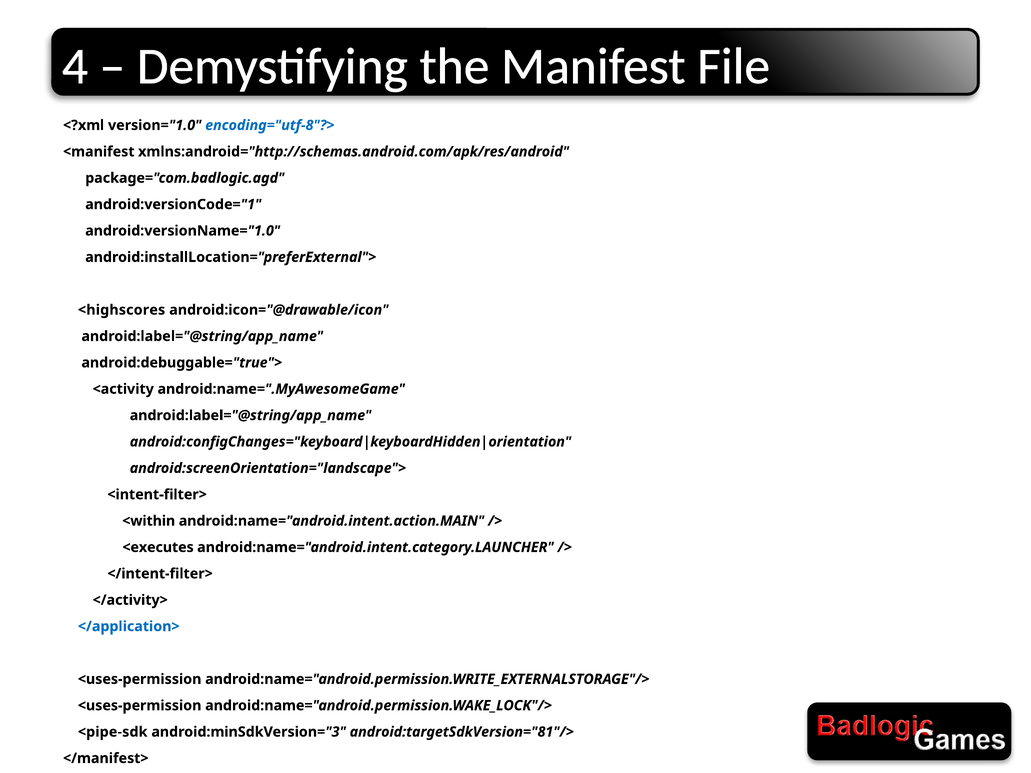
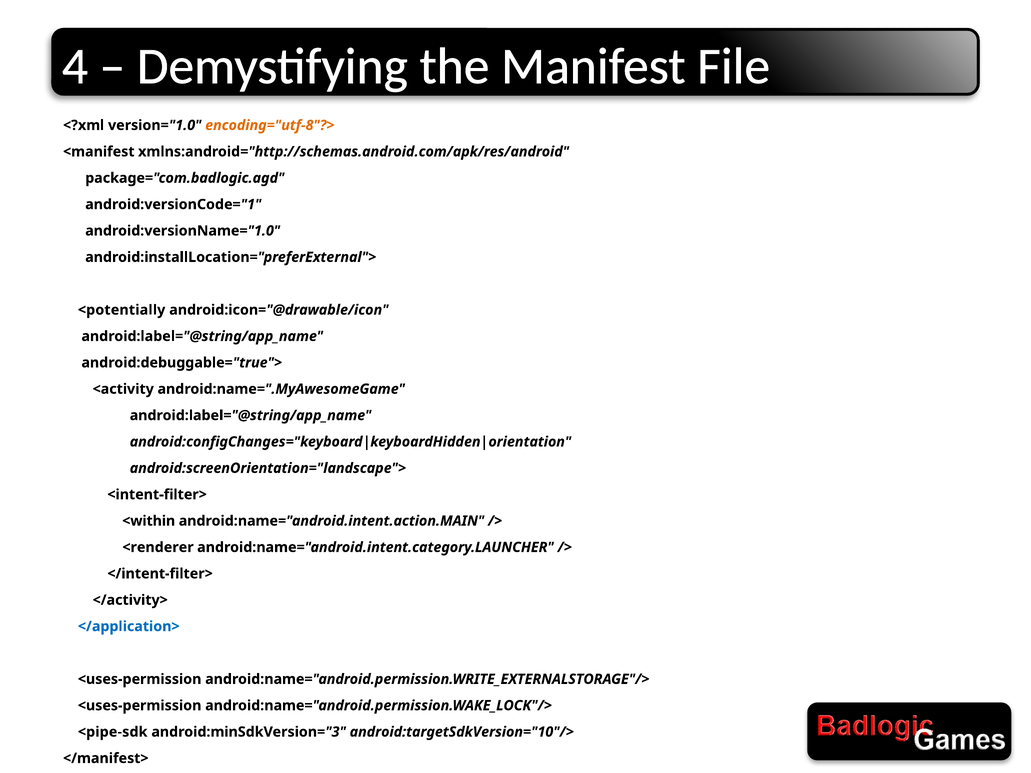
encoding="utf-8"?> colour: blue -> orange
<highscores: <highscores -> <potentially
<executes: <executes -> <renderer
android:targetSdkVersion="81"/>: android:targetSdkVersion="81"/> -> android:targetSdkVersion="10"/>
